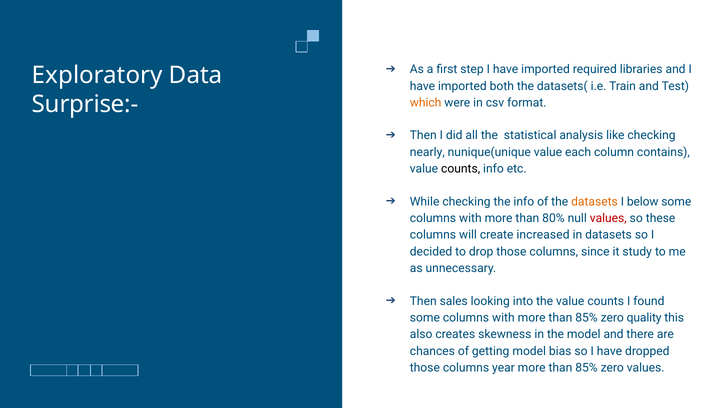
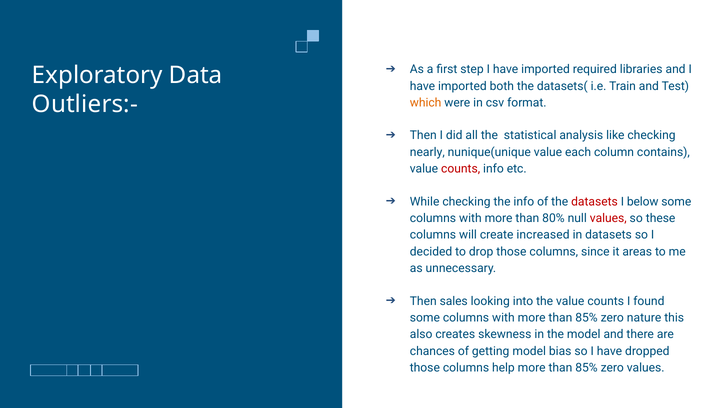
Surprise:-: Surprise:- -> Outliers:-
counts at (461, 169) colour: black -> red
datasets at (595, 202) colour: orange -> red
study: study -> areas
quality: quality -> nature
year: year -> help
